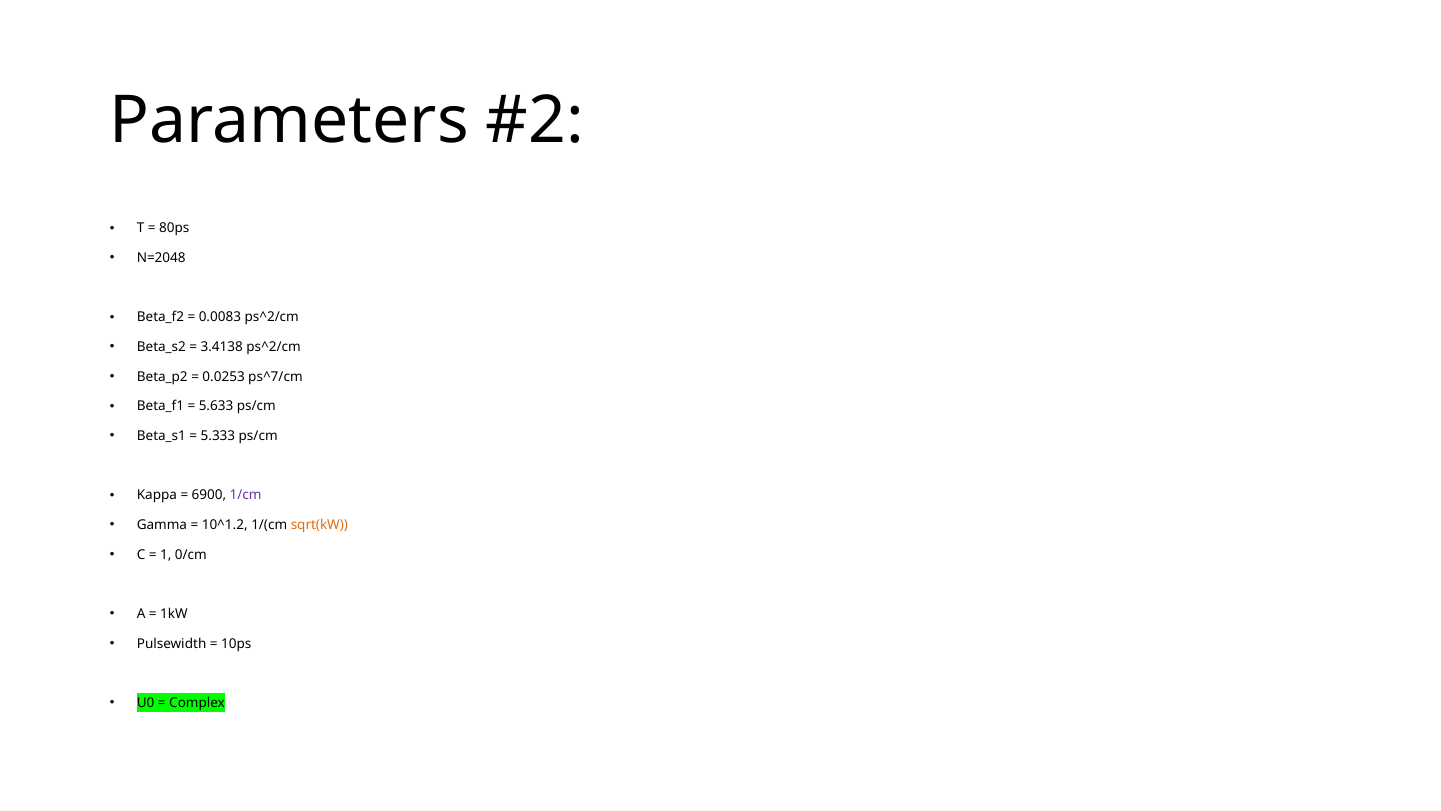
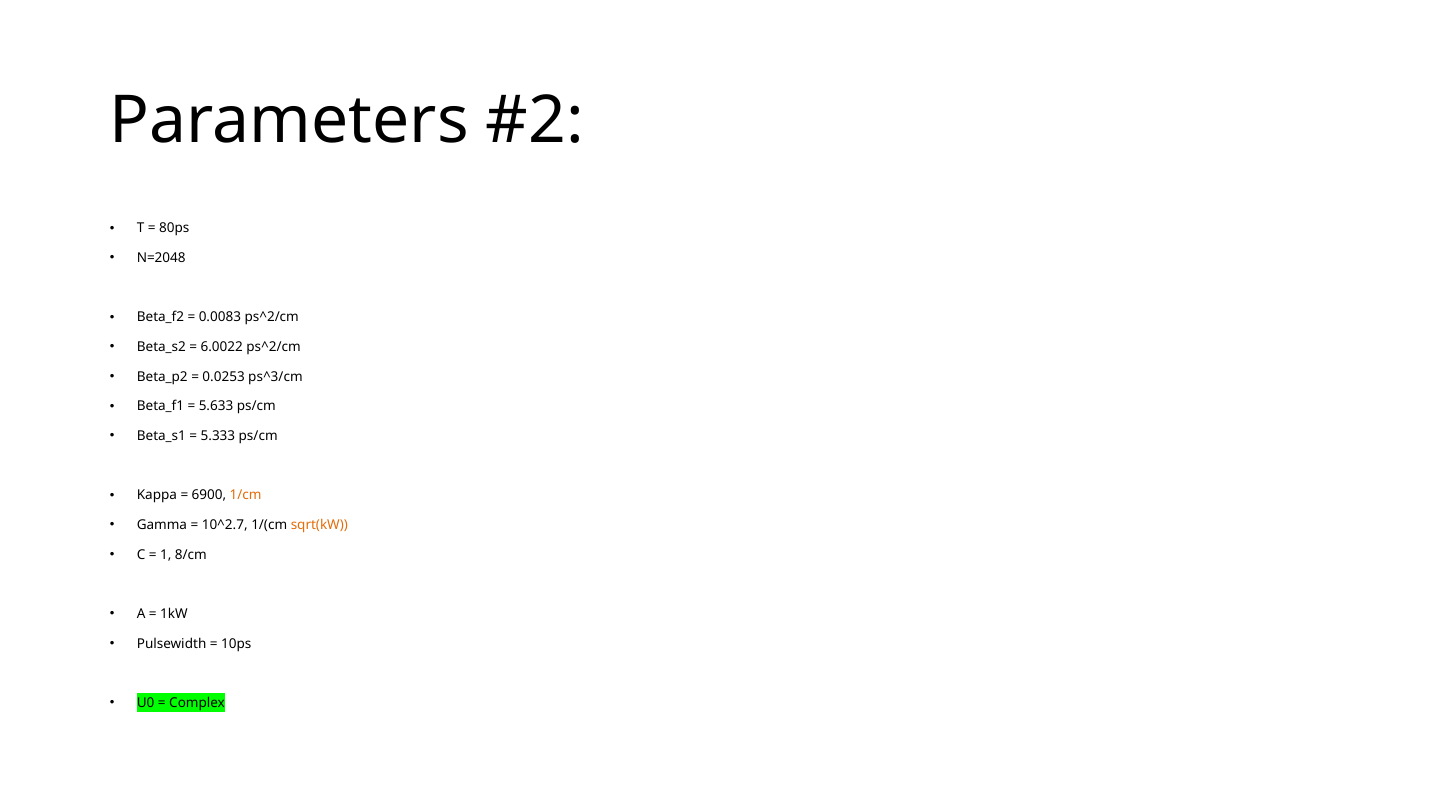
3.4138: 3.4138 -> 6.0022
ps^7/cm: ps^7/cm -> ps^3/cm
1/cm colour: purple -> orange
10^1.2: 10^1.2 -> 10^2.7
0/cm: 0/cm -> 8/cm
